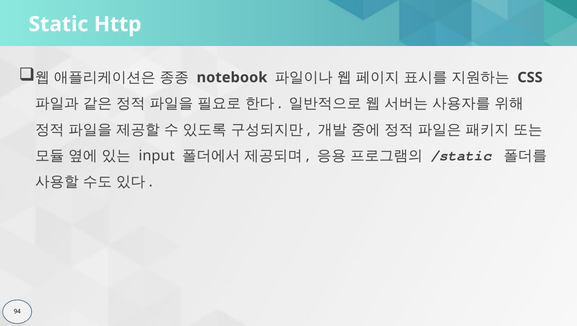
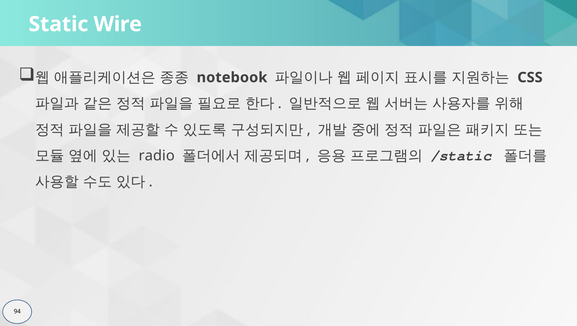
Http: Http -> Wire
input: input -> radio
